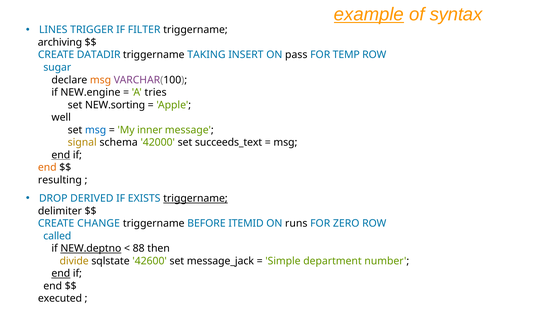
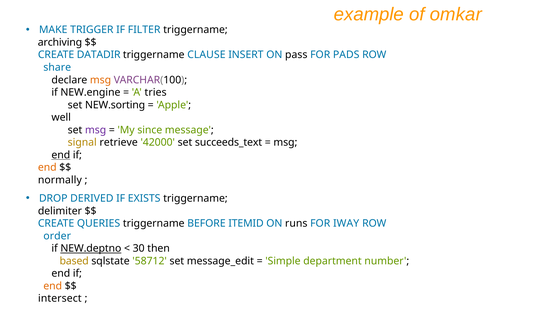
example underline: present -> none
syntax: syntax -> omkar
LINES: LINES -> MAKE
TAKING: TAKING -> CLAUSE
TEMP: TEMP -> PADS
sugar: sugar -> share
msg at (96, 130) colour: blue -> purple
inner: inner -> since
schema: schema -> retrieve
resulting: resulting -> normally
triggername at (195, 198) underline: present -> none
CHANGE: CHANGE -> QUERIES
ZERO: ZERO -> IWAY
called: called -> order
88: 88 -> 30
divide: divide -> based
42600: 42600 -> 58712
message_jack: message_jack -> message_edit
end at (61, 273) underline: present -> none
end at (53, 286) colour: black -> orange
executed: executed -> intersect
